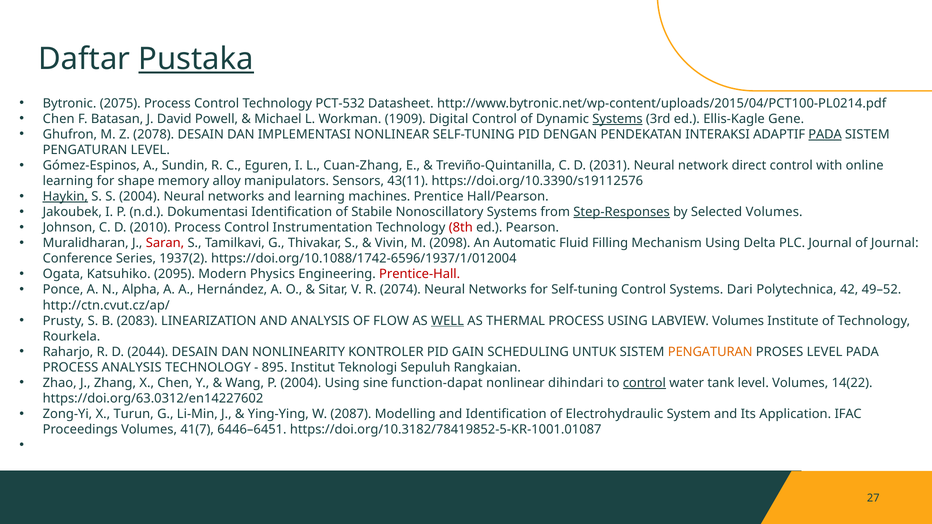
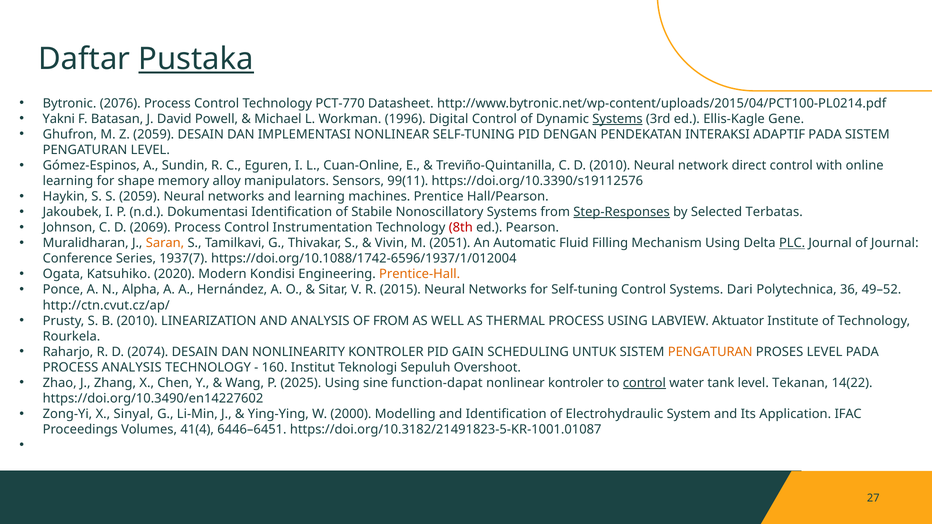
2075: 2075 -> 2076
PCT-532: PCT-532 -> PCT-770
Chen at (59, 119): Chen -> Yakni
1909: 1909 -> 1996
Z 2078: 2078 -> 2059
PADA at (825, 134) underline: present -> none
Cuan-Zhang: Cuan-Zhang -> Cuan-Online
D 2031: 2031 -> 2010
43(11: 43(11 -> 99(11
Haykin underline: present -> none
S 2004: 2004 -> 2059
Selected Volumes: Volumes -> Terbatas
2010: 2010 -> 2069
Saran colour: red -> orange
2098: 2098 -> 2051
PLC underline: none -> present
1937(2: 1937(2 -> 1937(7
2095: 2095 -> 2020
Physics: Physics -> Kondisi
Prentice-Hall colour: red -> orange
2074: 2074 -> 2015
42: 42 -> 36
B 2083: 2083 -> 2010
OF FLOW: FLOW -> FROM
WELL underline: present -> none
LABVIEW Volumes: Volumes -> Aktuator
2044: 2044 -> 2074
895: 895 -> 160
Rangkaian: Rangkaian -> Overshoot
P 2004: 2004 -> 2025
nonlinear dihindari: dihindari -> kontroler
level Volumes: Volumes -> Tekanan
https://doi.org/63.0312/en14227602: https://doi.org/63.0312/en14227602 -> https://doi.org/10.3490/en14227602
Turun: Turun -> Sinyal
2087: 2087 -> 2000
41(7: 41(7 -> 41(4
https://doi.org/10.3182/78419852-5-KR-1001.01087: https://doi.org/10.3182/78419852-5-KR-1001.01087 -> https://doi.org/10.3182/21491823-5-KR-1001.01087
